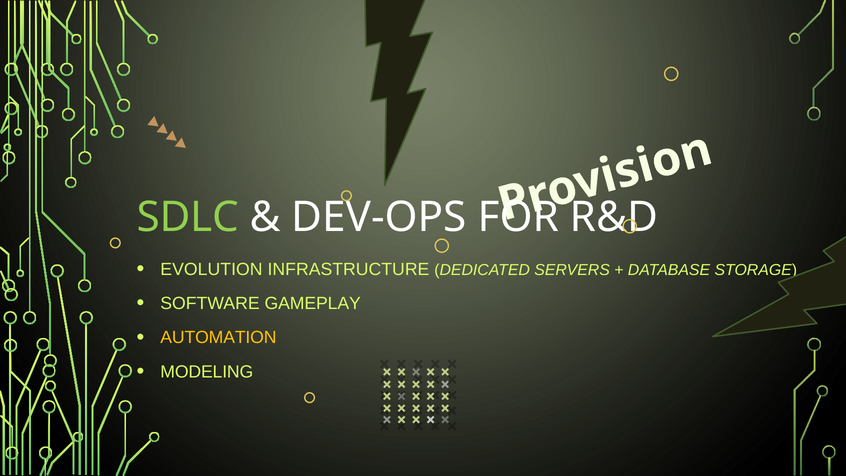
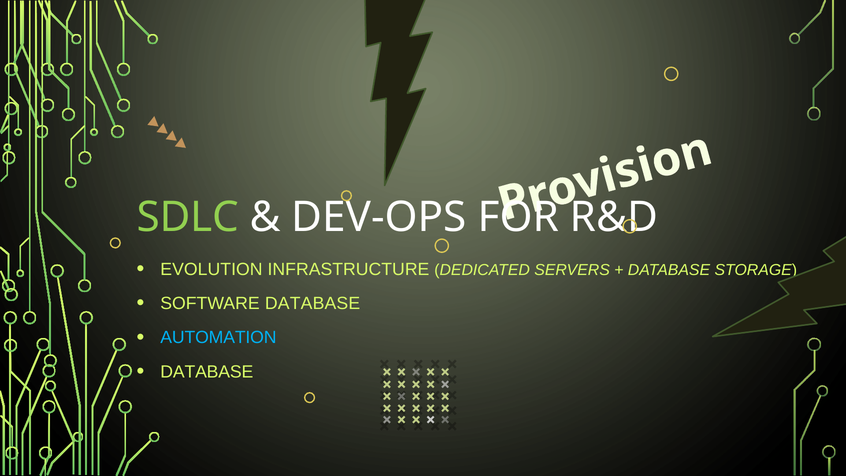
SOFTWARE GAMEPLAY: GAMEPLAY -> DATABASE
AUTOMATION colour: yellow -> light blue
MODELING at (207, 372): MODELING -> DATABASE
